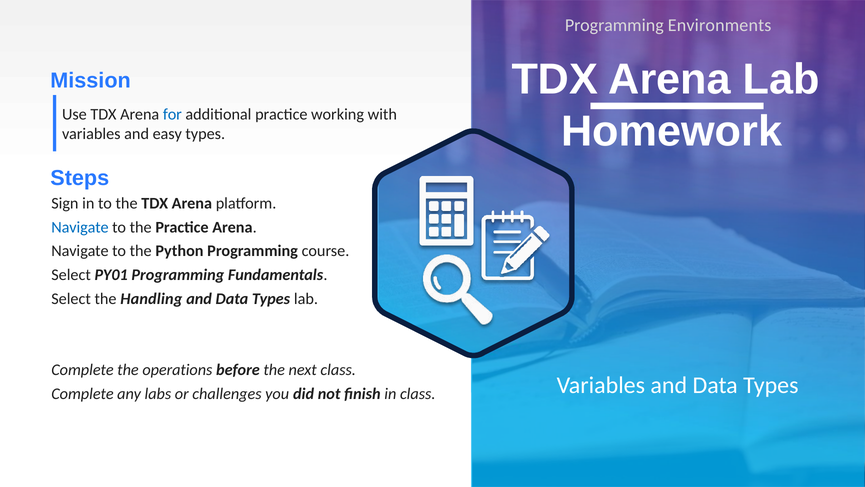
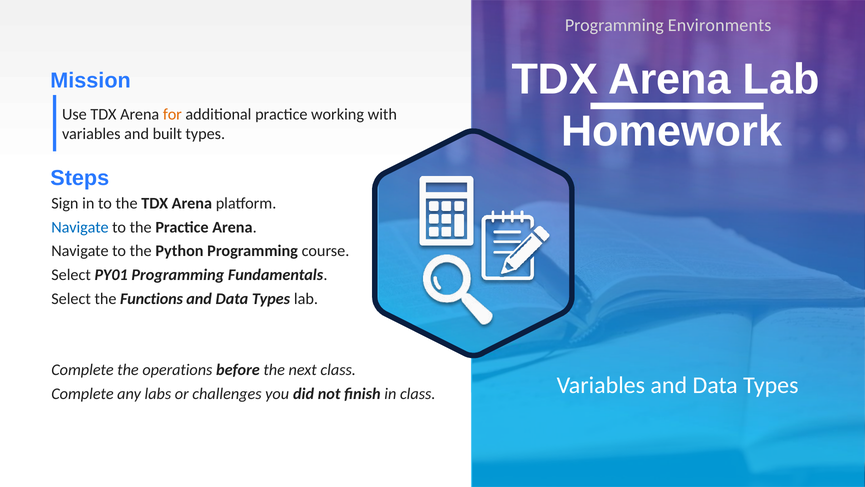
for colour: blue -> orange
easy: easy -> built
Handling: Handling -> Functions
